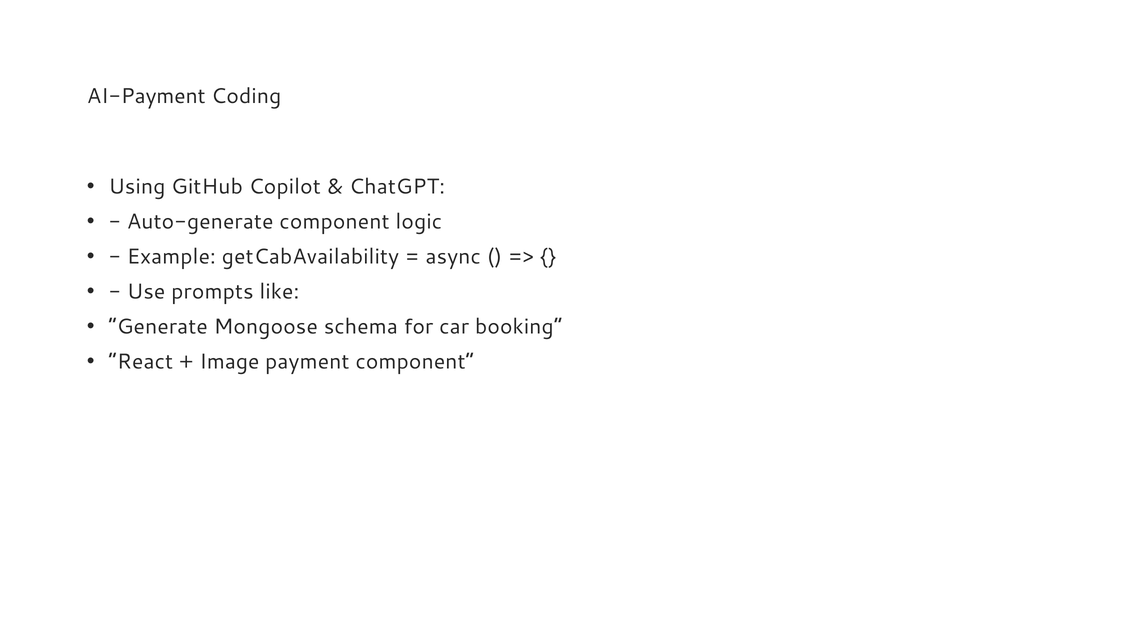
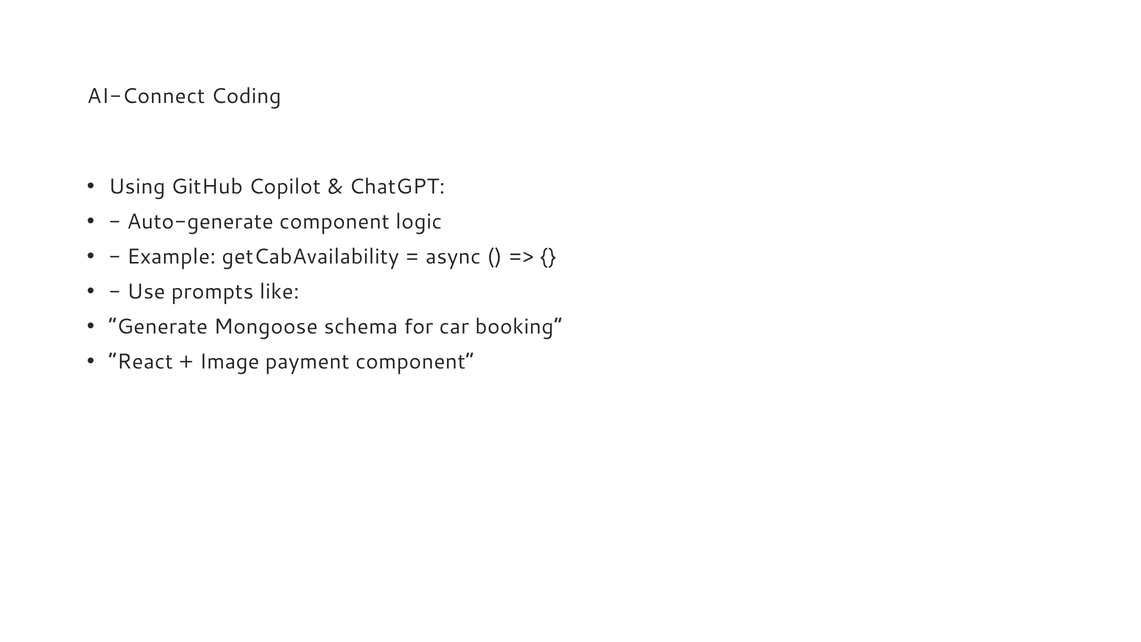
AI-Payment: AI-Payment -> AI-Connect
